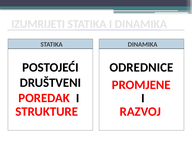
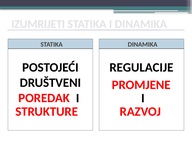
ODREDNICE: ODREDNICE -> REGULACIJE
